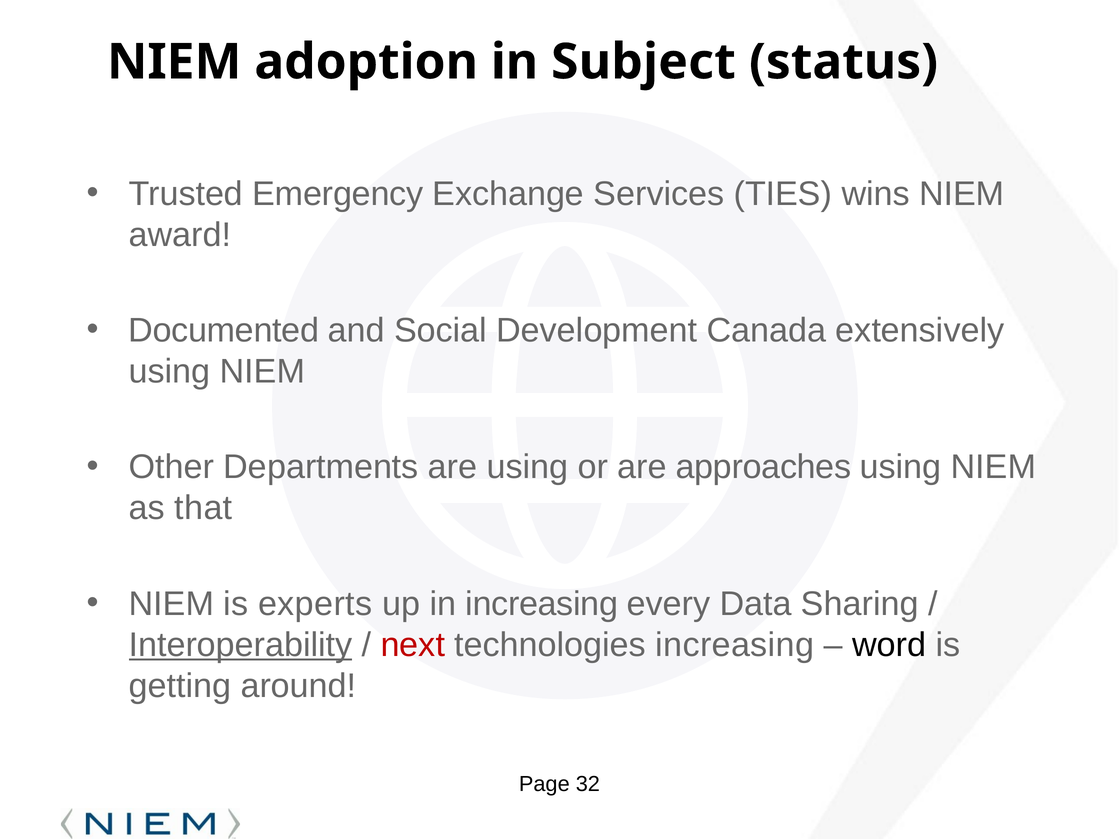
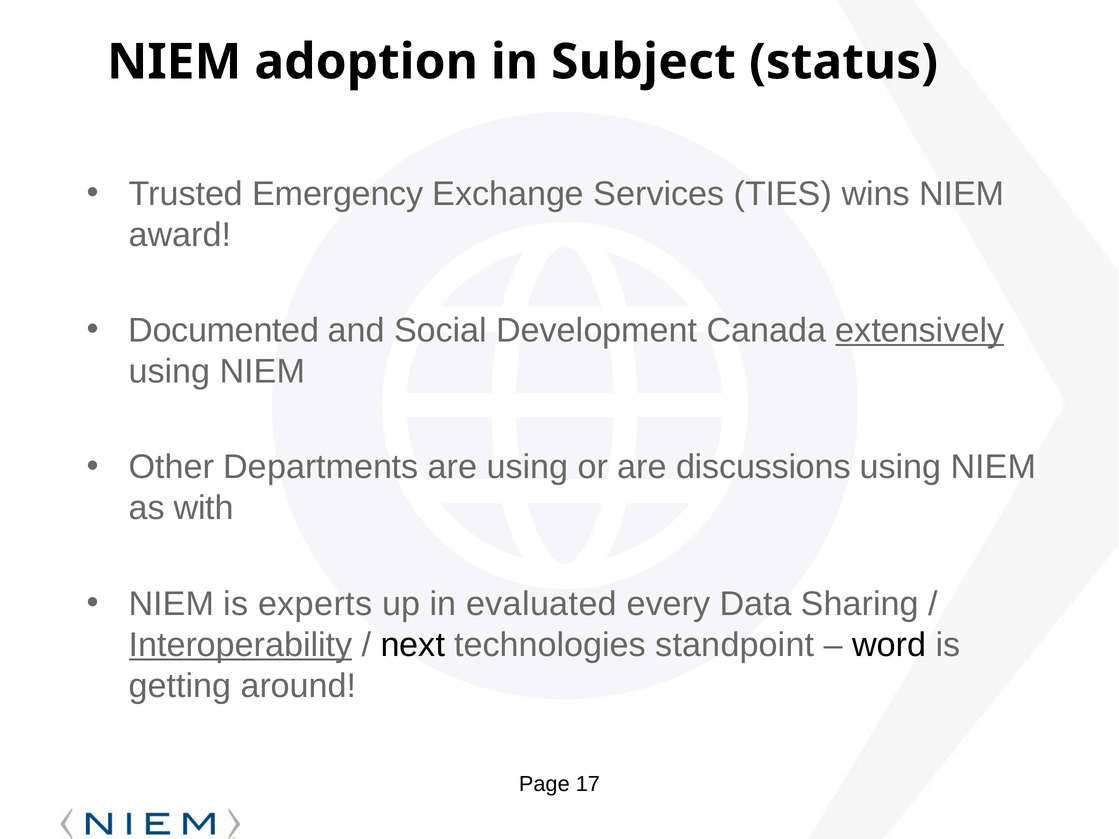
extensively underline: none -> present
approaches: approaches -> discussions
that: that -> with
in increasing: increasing -> evaluated
next colour: red -> black
technologies increasing: increasing -> standpoint
32: 32 -> 17
